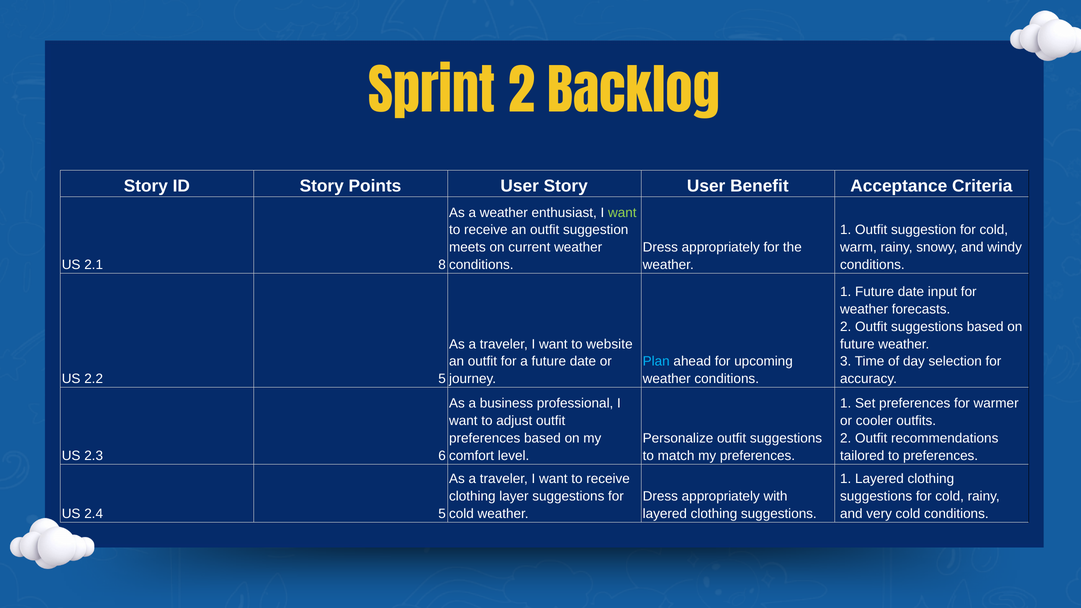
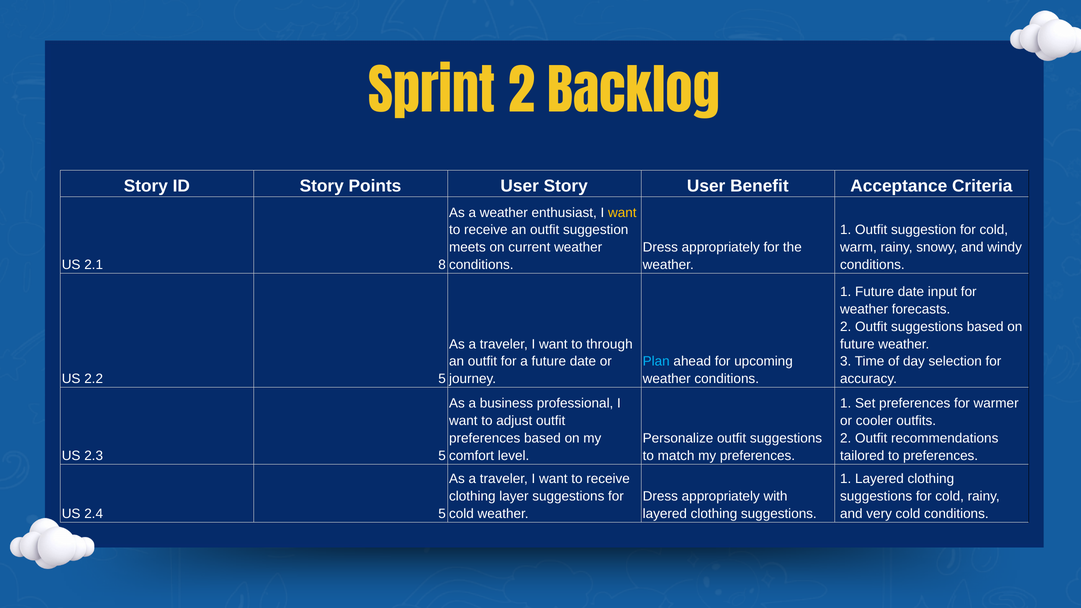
want at (622, 213) colour: light green -> yellow
website: website -> through
2.3 6: 6 -> 5
